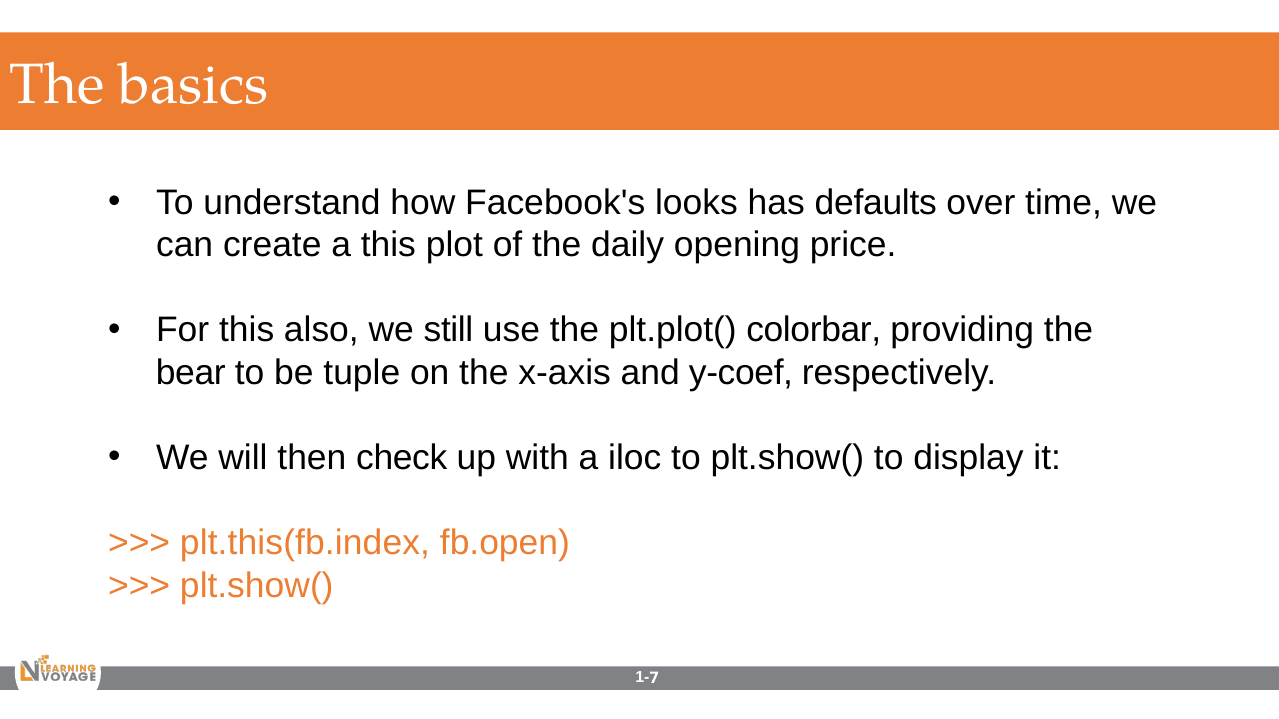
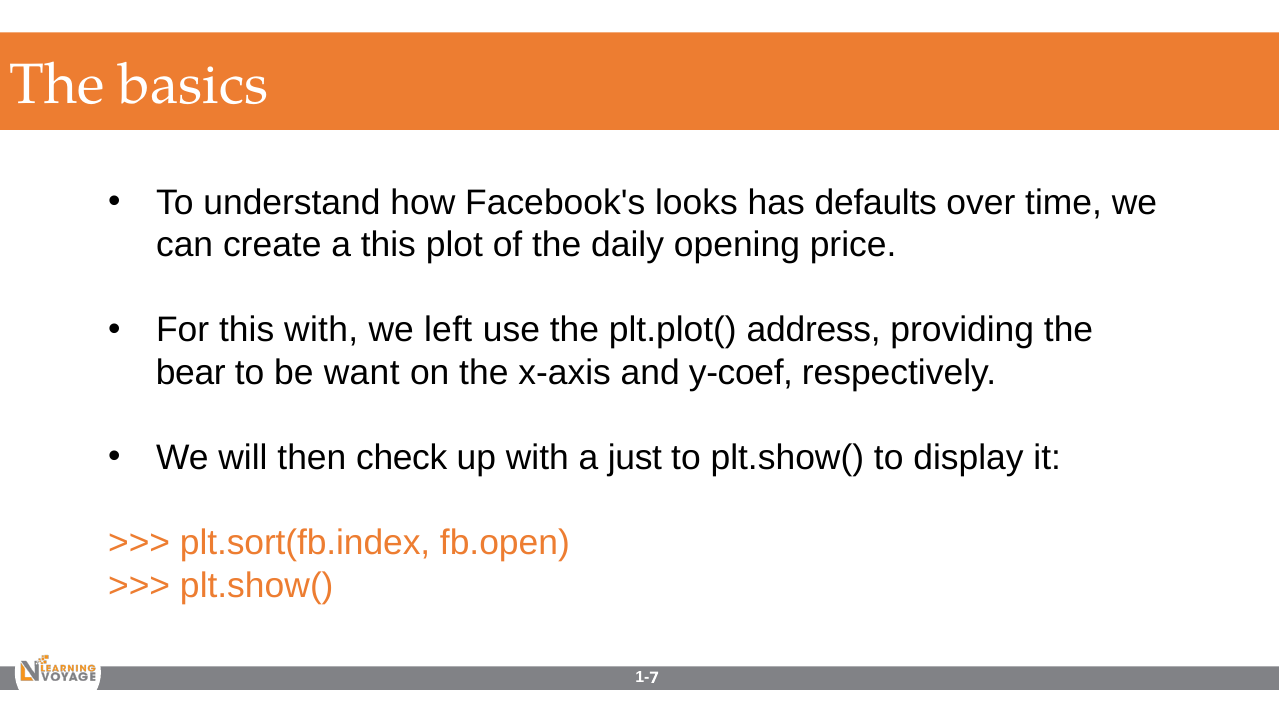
this also: also -> with
still: still -> left
colorbar: colorbar -> address
tuple: tuple -> want
iloc: iloc -> just
plt.this(fb.index: plt.this(fb.index -> plt.sort(fb.index
